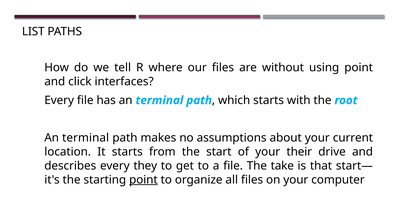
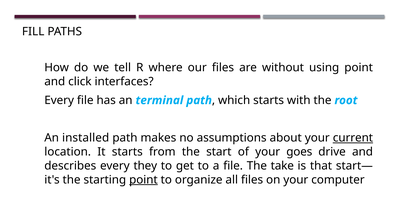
LIST: LIST -> FILL
terminal at (86, 138): terminal -> installed
current underline: none -> present
their: their -> goes
